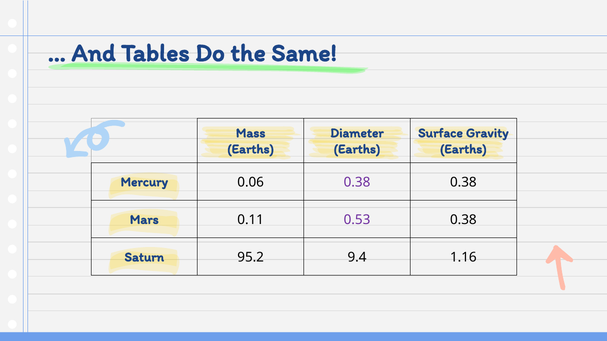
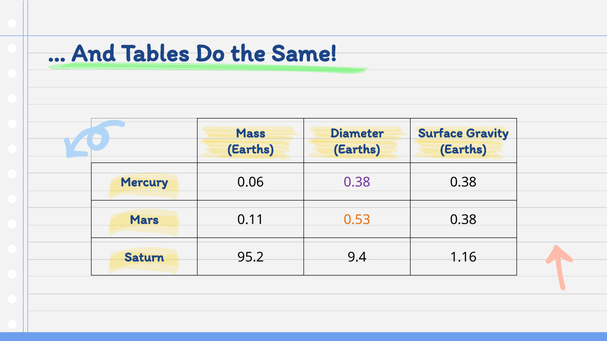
0.53 colour: purple -> orange
